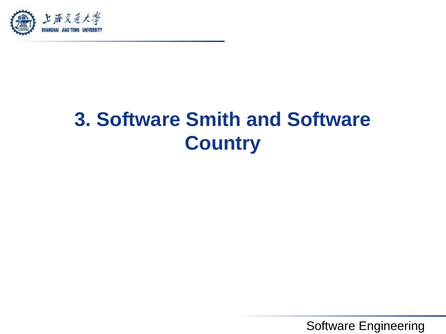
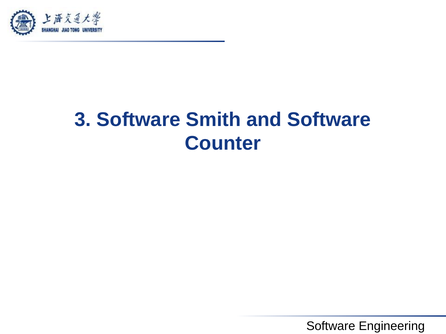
Country: Country -> Counter
